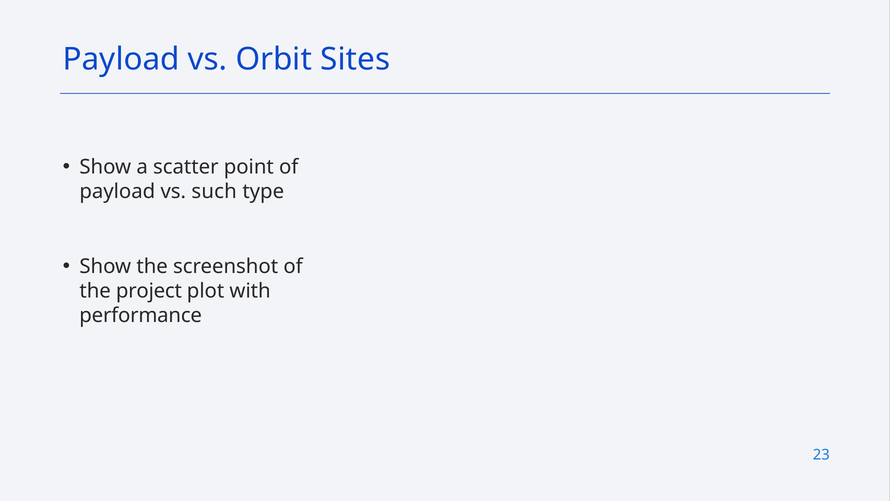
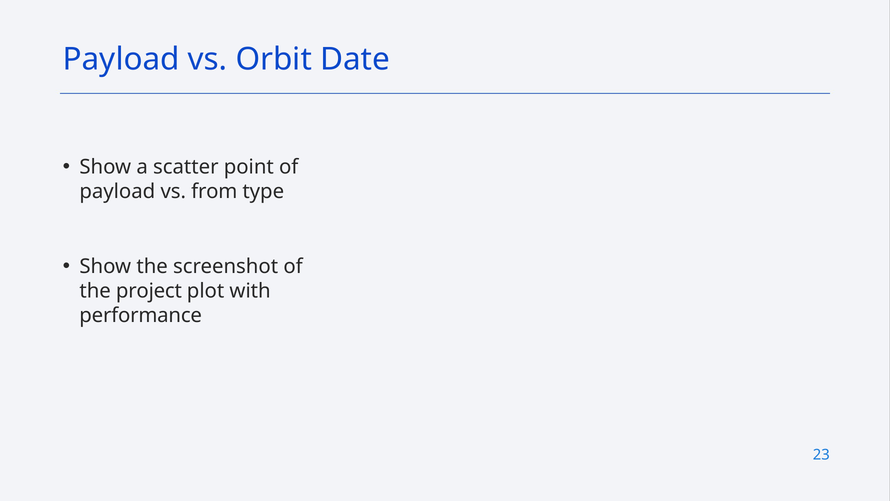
Sites: Sites -> Date
such: such -> from
